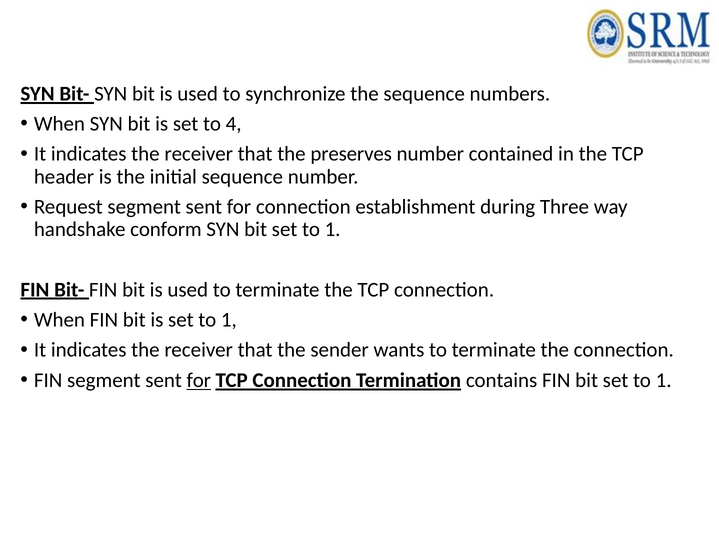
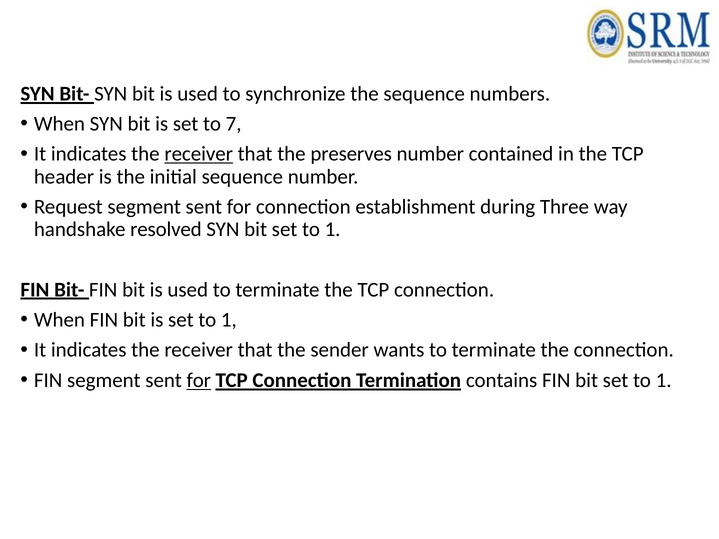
4: 4 -> 7
receiver at (199, 154) underline: none -> present
conform: conform -> resolved
